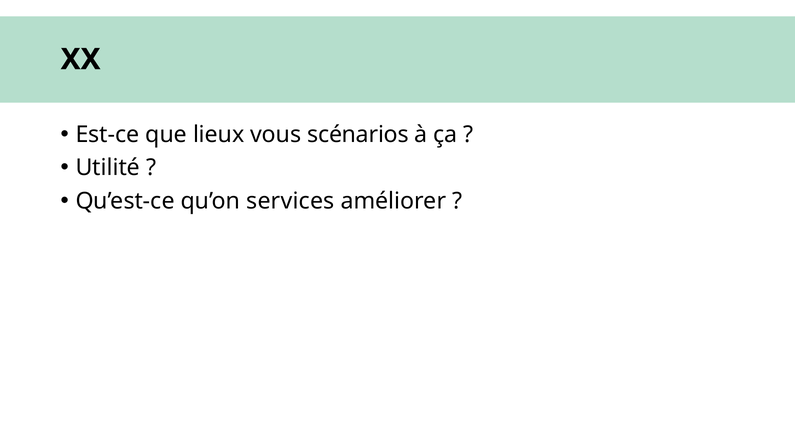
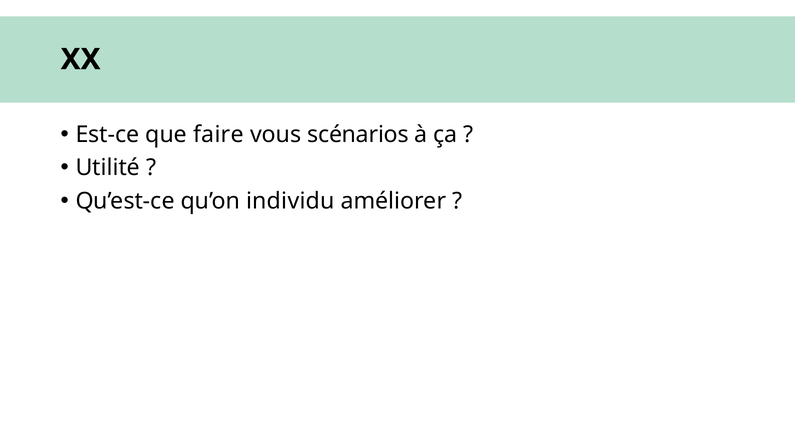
lieux: lieux -> faire
services: services -> individu
